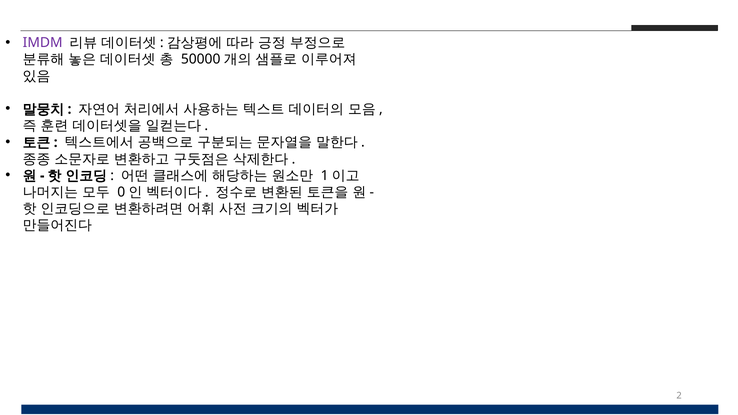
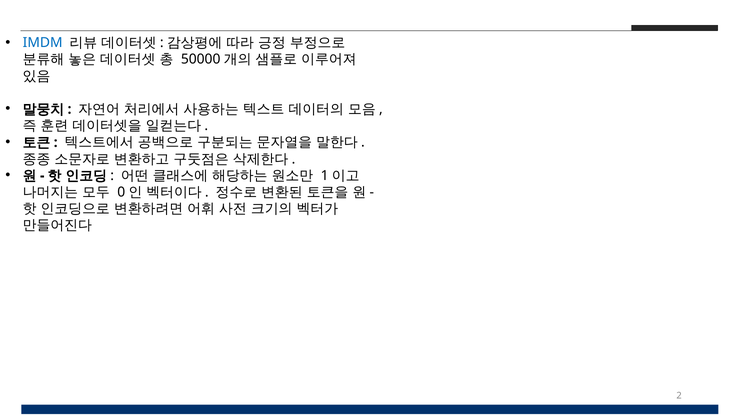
IMDM colour: purple -> blue
